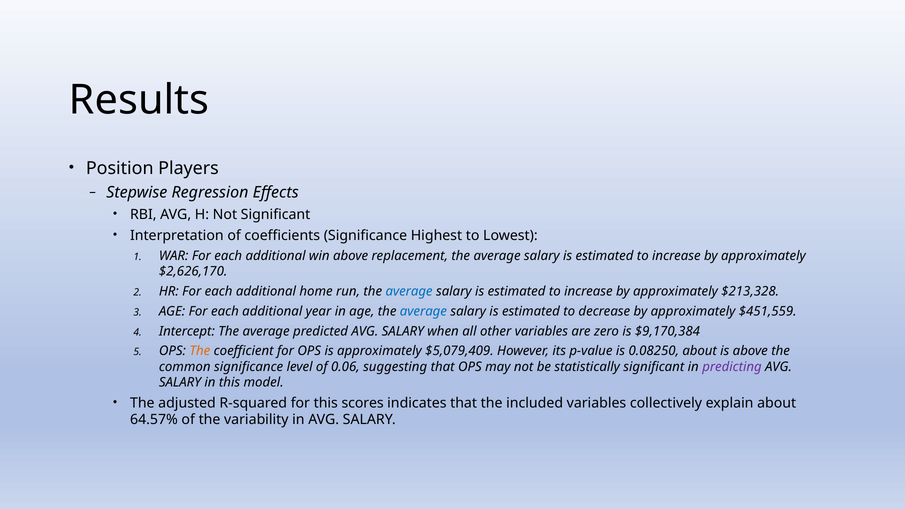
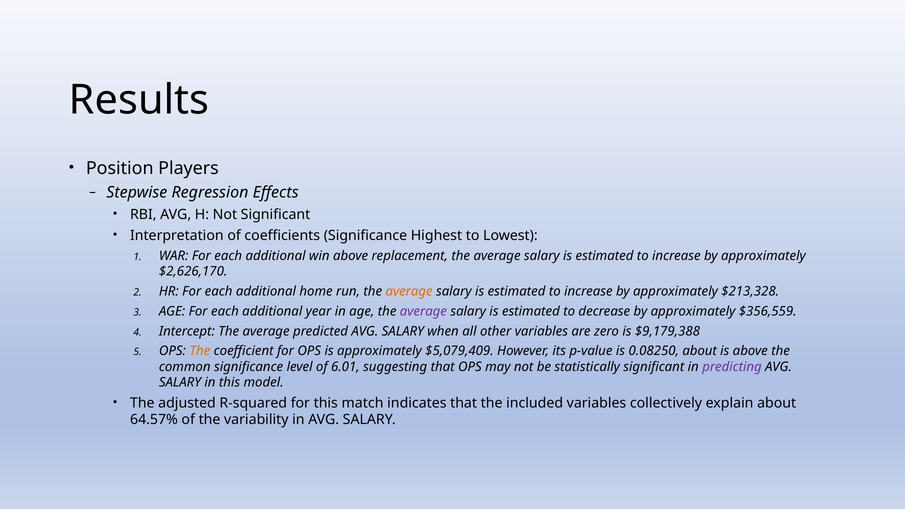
average at (409, 291) colour: blue -> orange
average at (423, 311) colour: blue -> purple
$451,559: $451,559 -> $356,559
$9,170,384: $9,170,384 -> $9,179,388
0.06: 0.06 -> 6.01
scores: scores -> match
